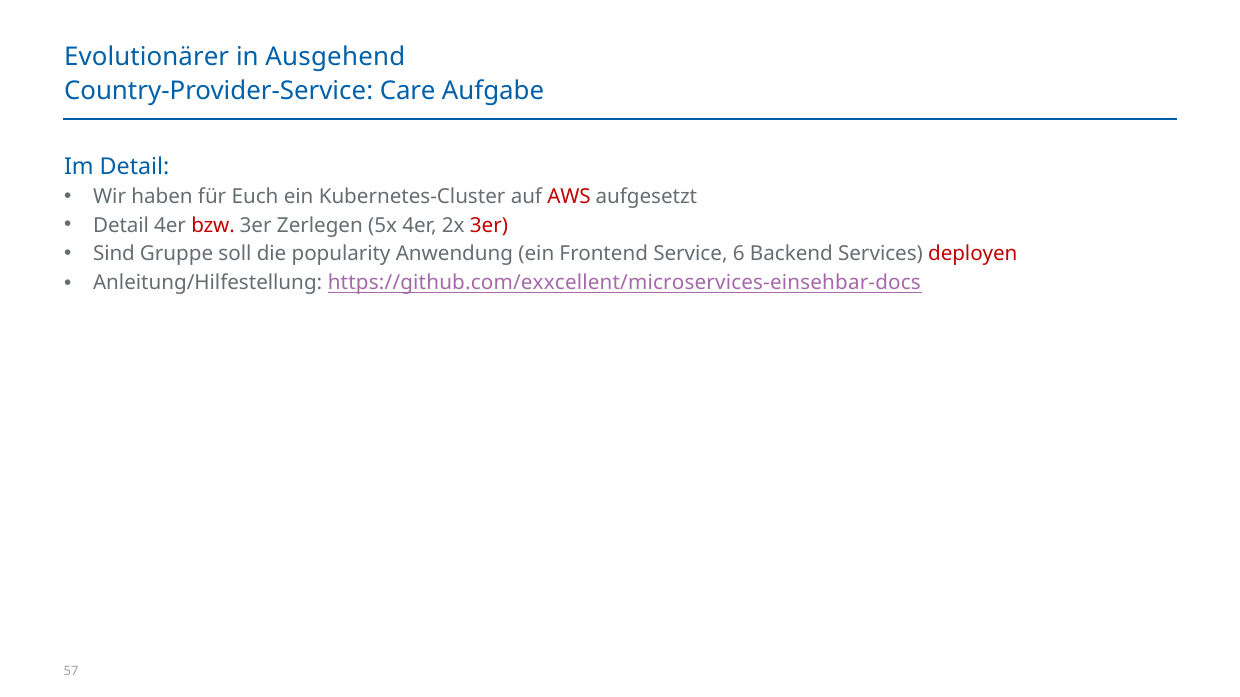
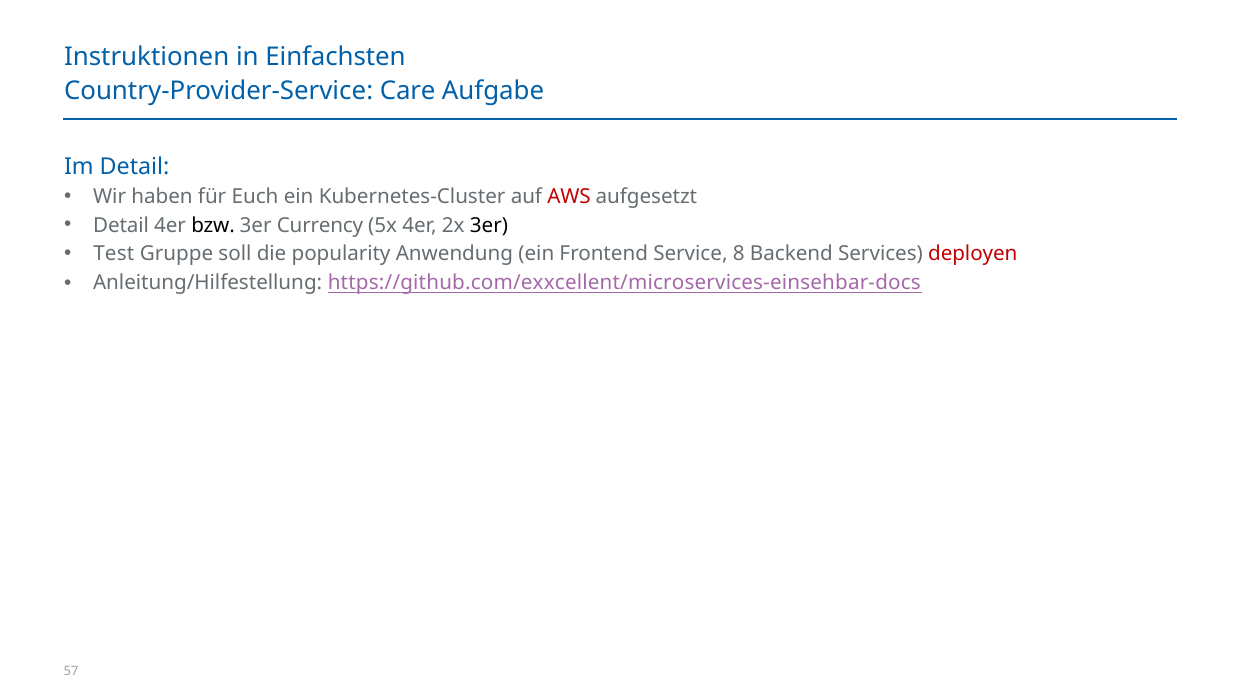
Evolutionärer: Evolutionärer -> Instruktionen
Ausgehend: Ausgehend -> Einfachsten
bzw colour: red -> black
Zerlegen: Zerlegen -> Currency
3er at (489, 225) colour: red -> black
Sind: Sind -> Test
6: 6 -> 8
